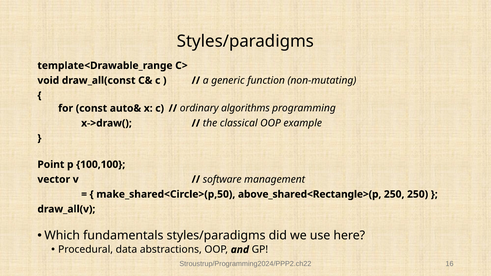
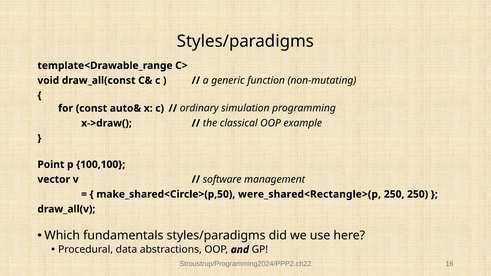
algorithms: algorithms -> simulation
above_shared<Rectangle>(p: above_shared<Rectangle>(p -> were_shared<Rectangle>(p
